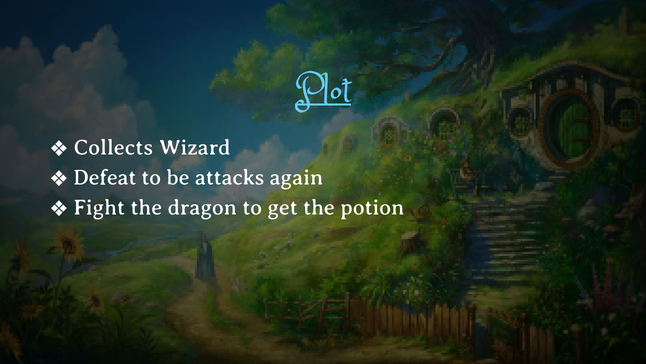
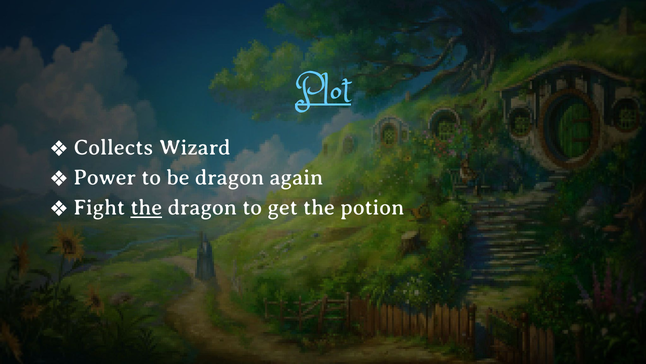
Defeat: Defeat -> Power
be attacks: attacks -> dragon
the at (146, 208) underline: none -> present
